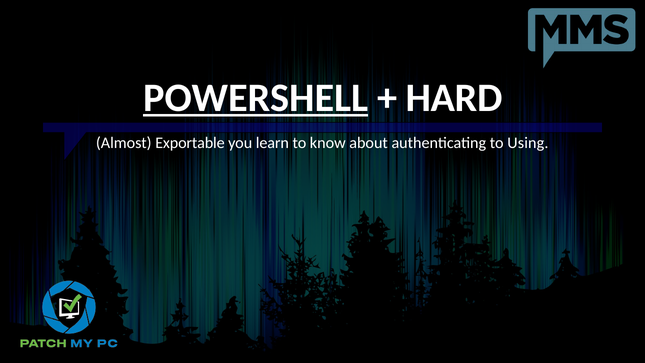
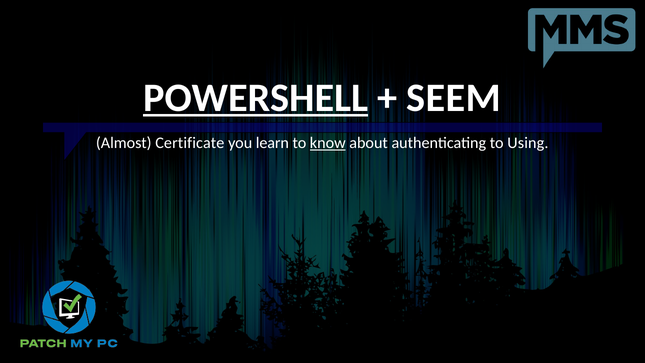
HARD: HARD -> SEEM
Exportable: Exportable -> Certificate
know underline: none -> present
